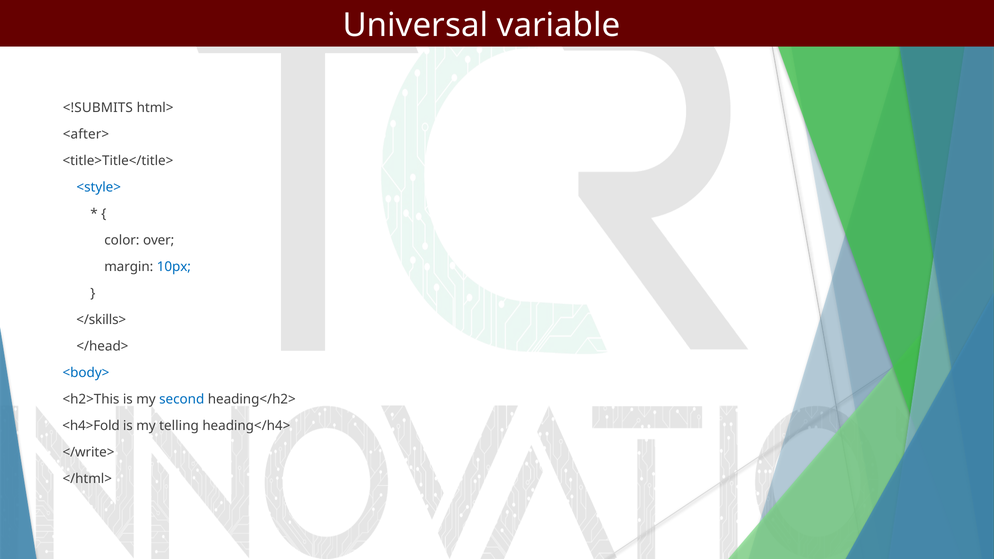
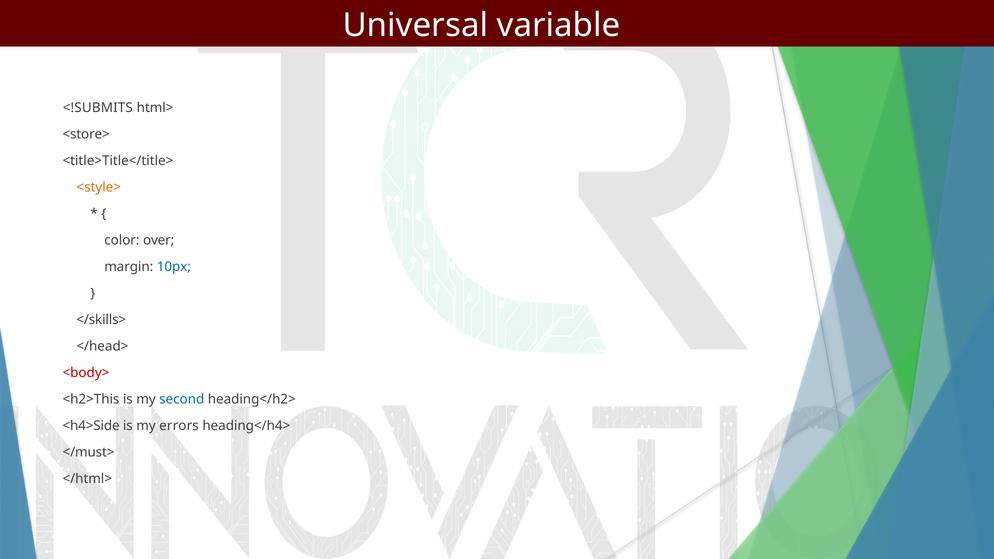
<after>: <after> -> <store>
<style> colour: blue -> orange
<body> colour: blue -> red
<h4>Fold: <h4>Fold -> <h4>Side
telling: telling -> errors
</write>: </write> -> </must>
